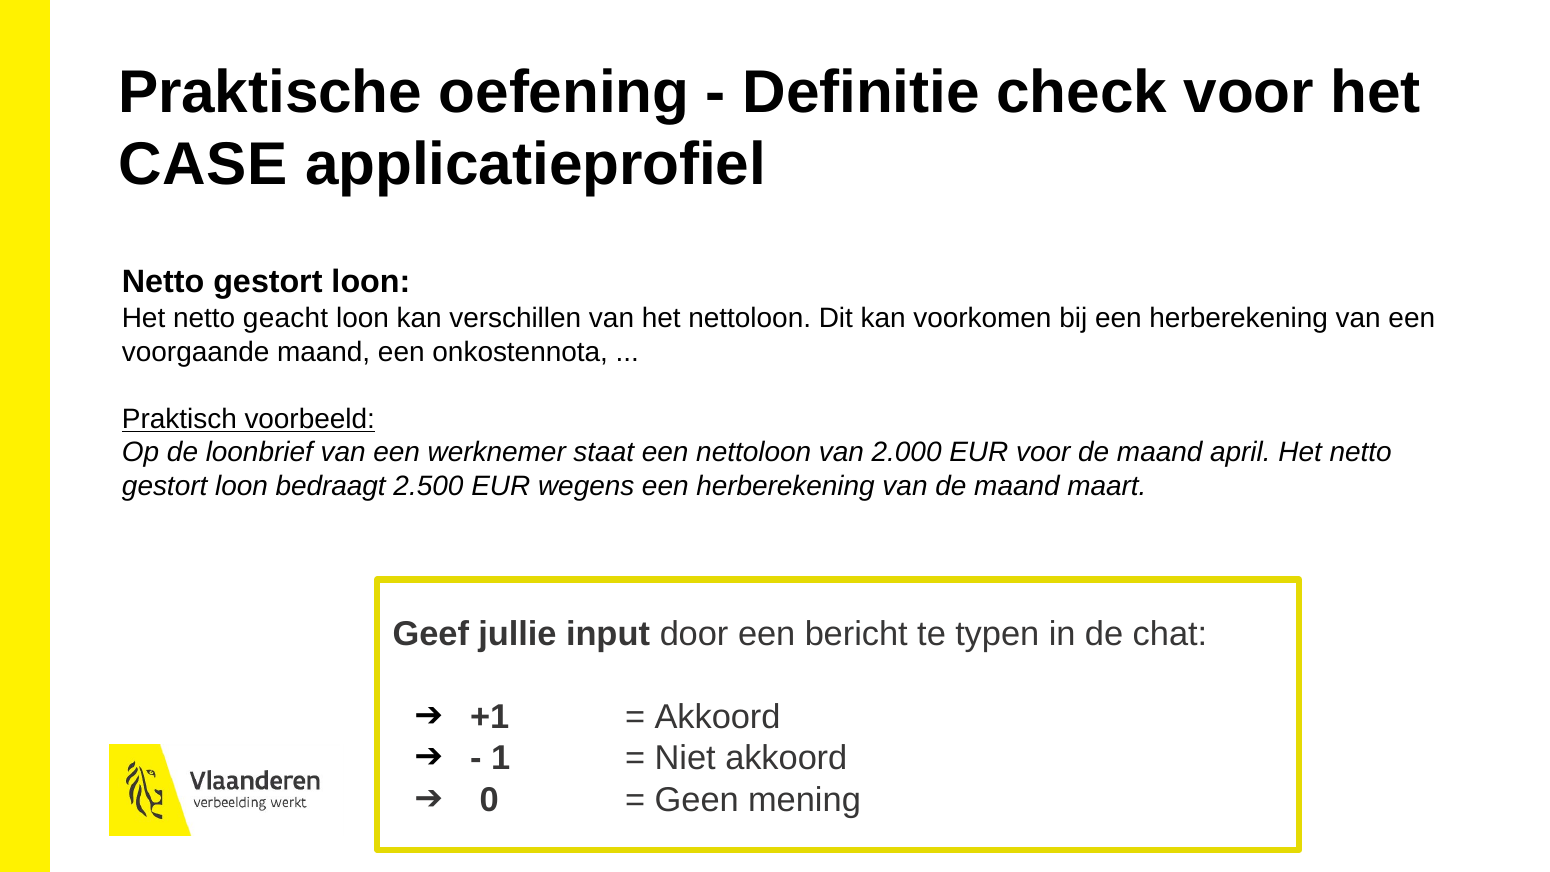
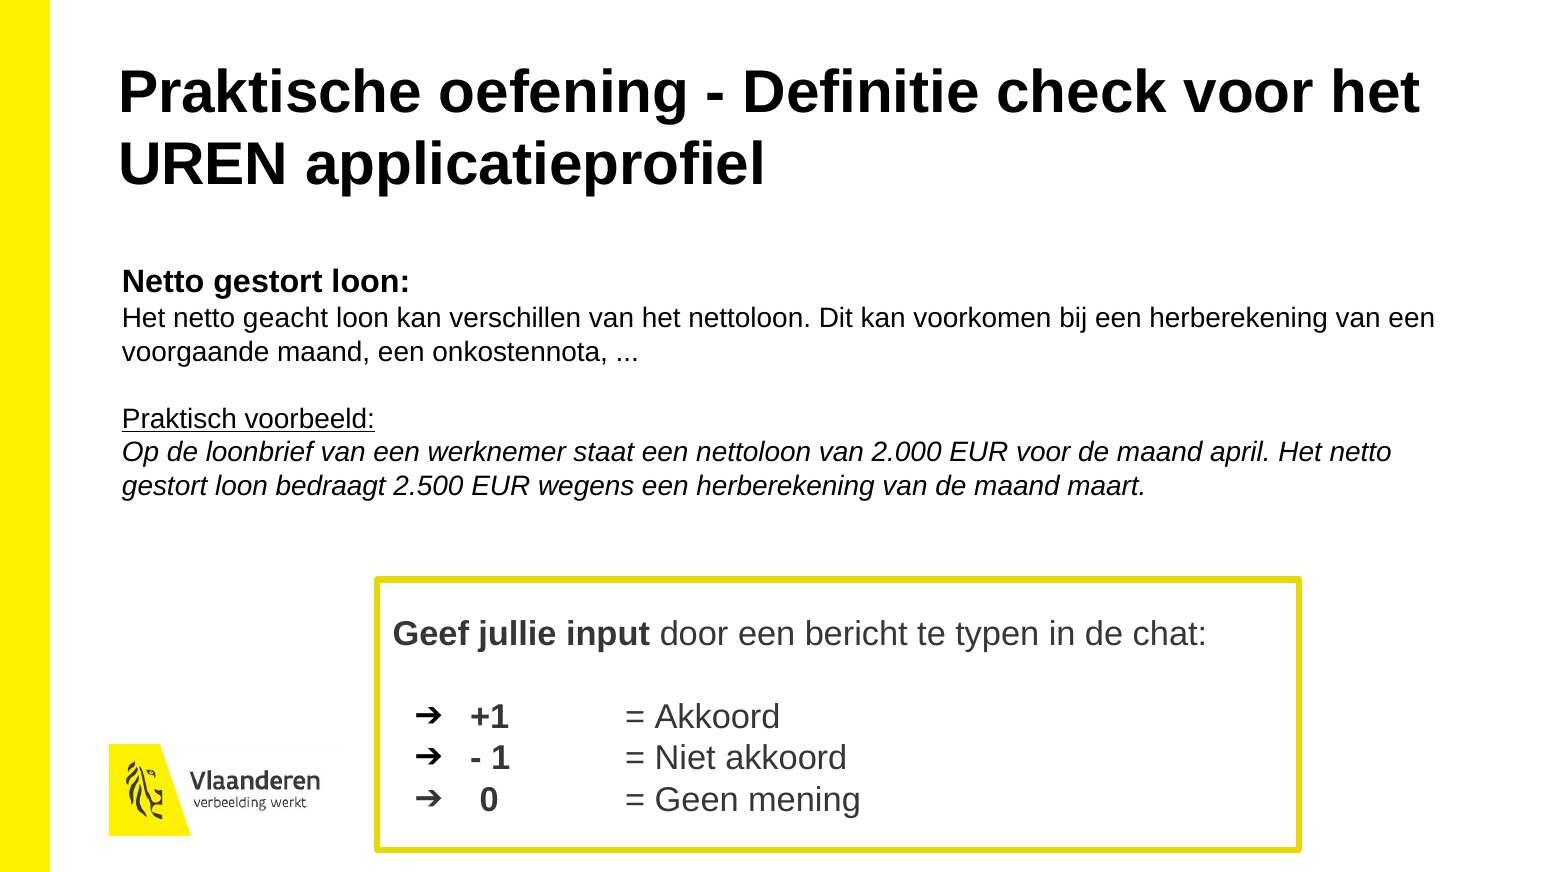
CASE: CASE -> UREN
